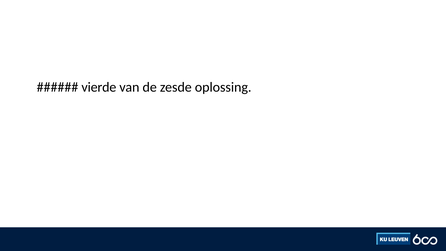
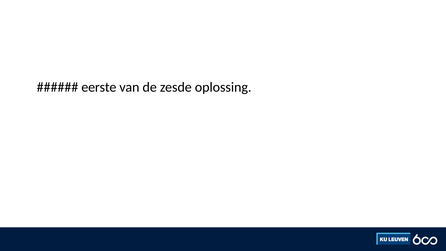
vierde: vierde -> eerste
